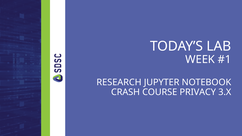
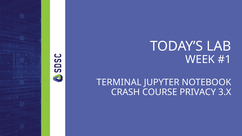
RESEARCH: RESEARCH -> TERMINAL
